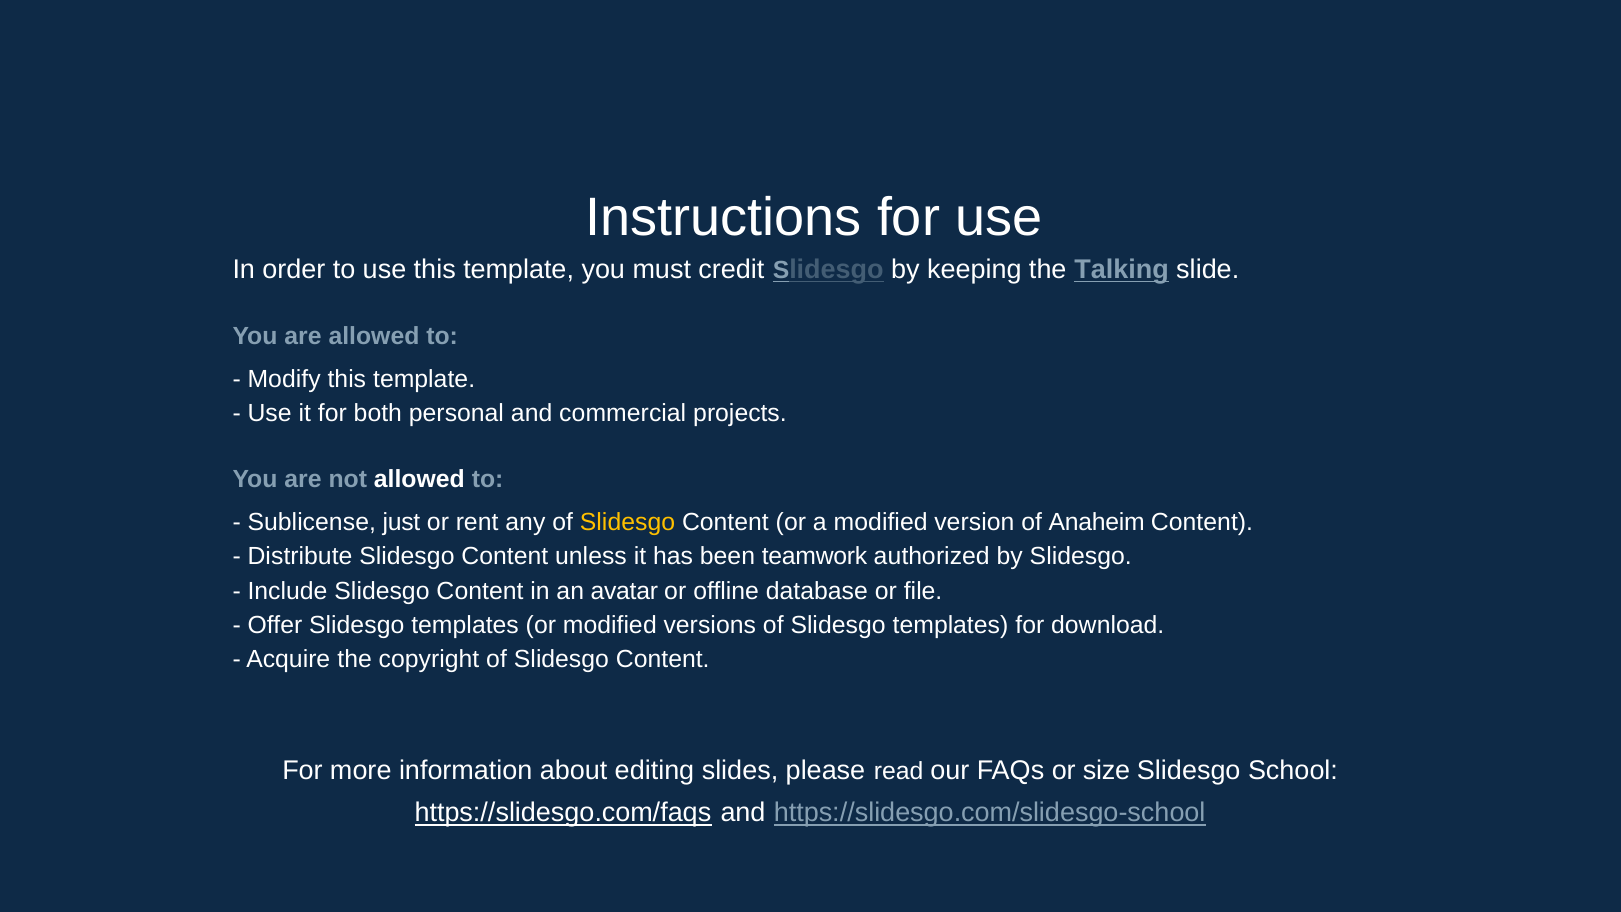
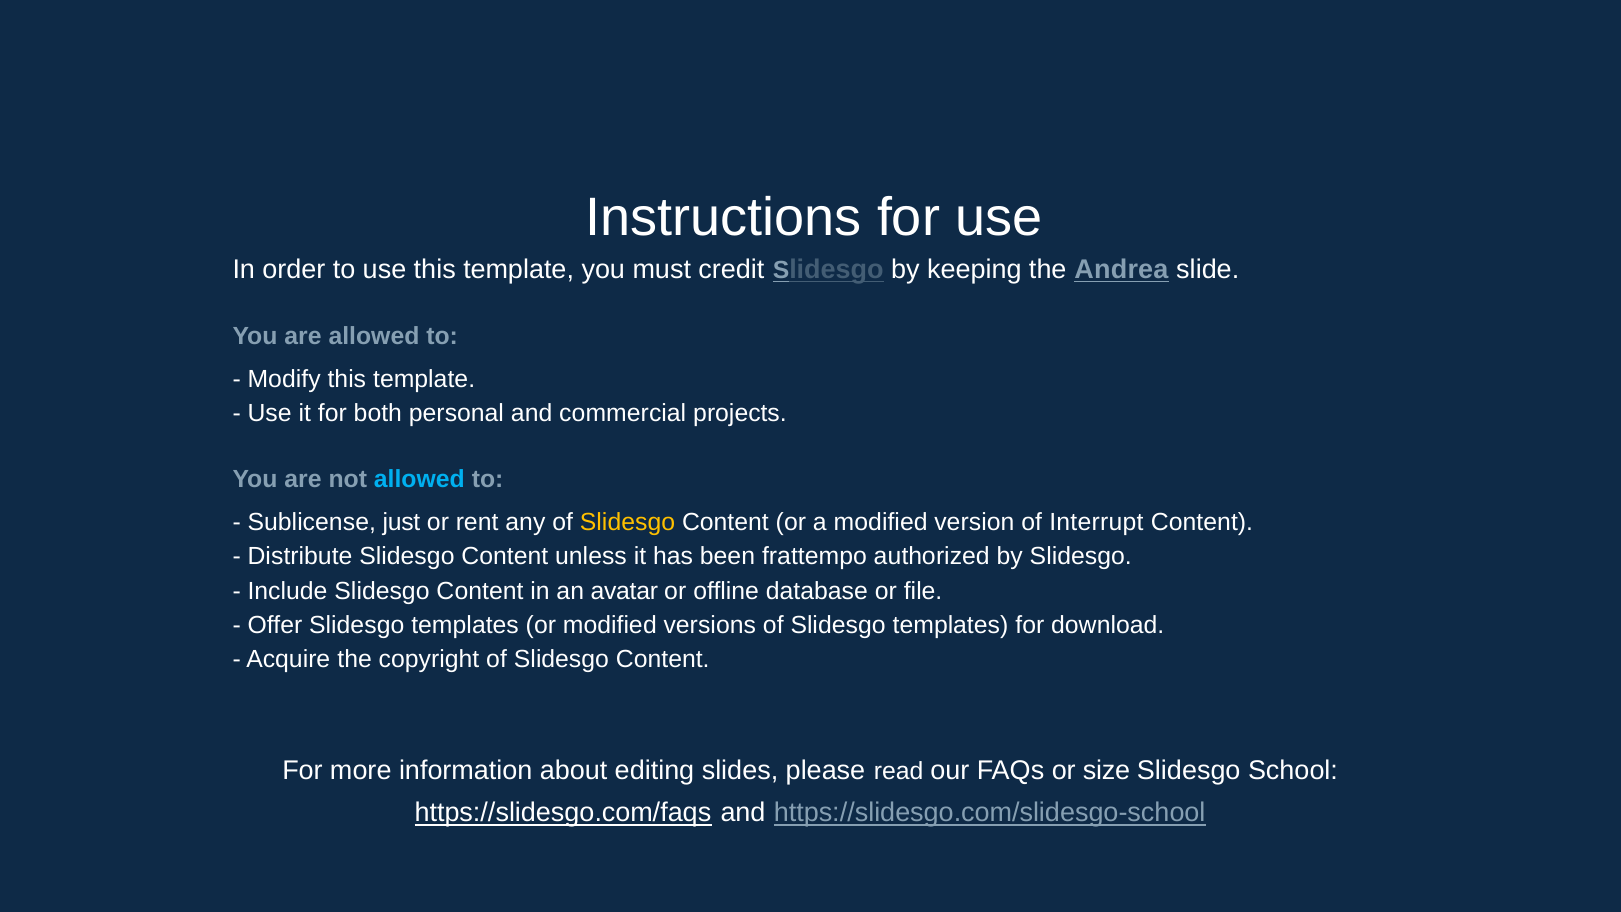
Talking: Talking -> Andrea
allowed at (419, 479) colour: white -> light blue
Anaheim: Anaheim -> Interrupt
teamwork: teamwork -> frattempo
